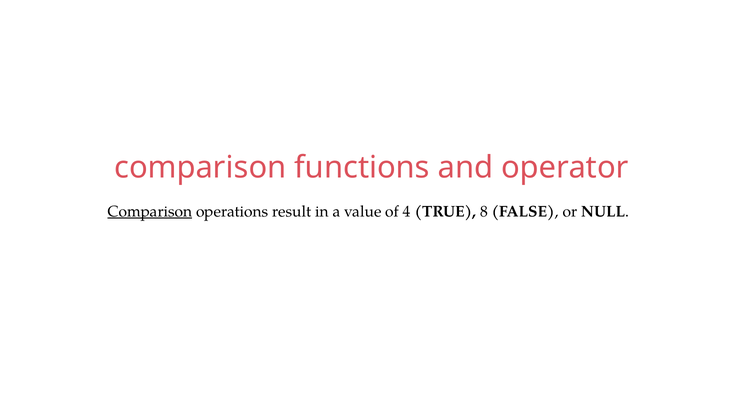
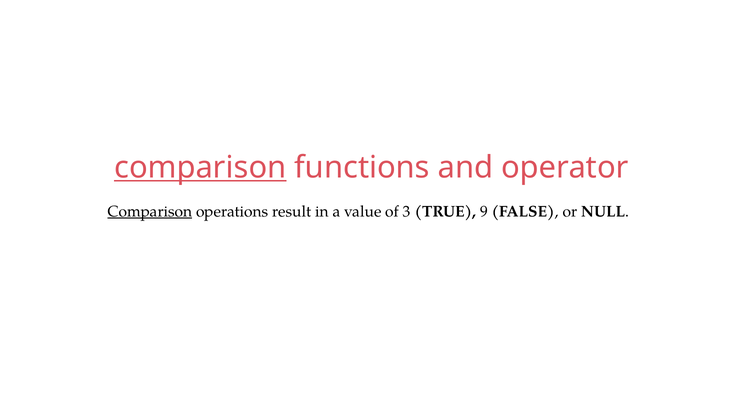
comparison at (200, 167) underline: none -> present
4: 4 -> 3
8: 8 -> 9
